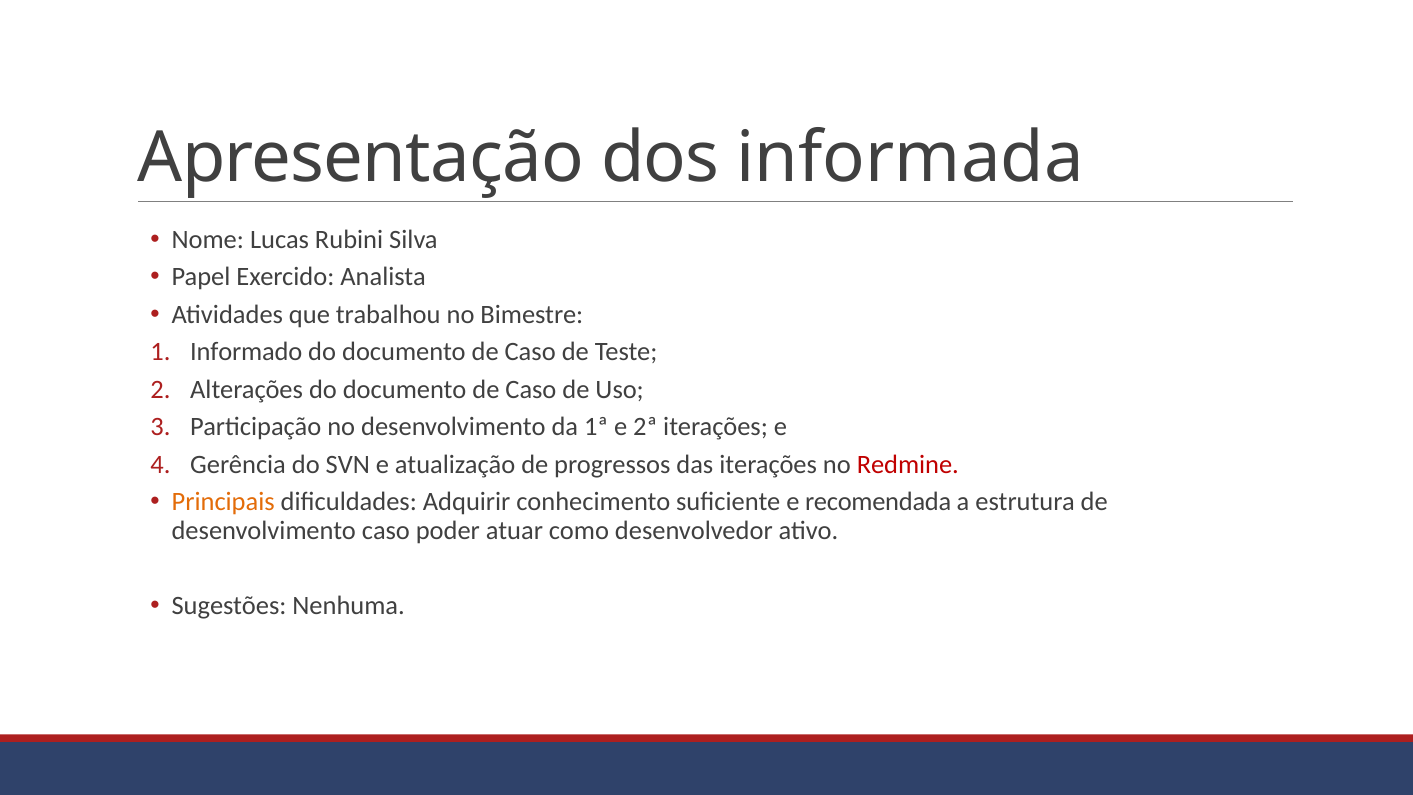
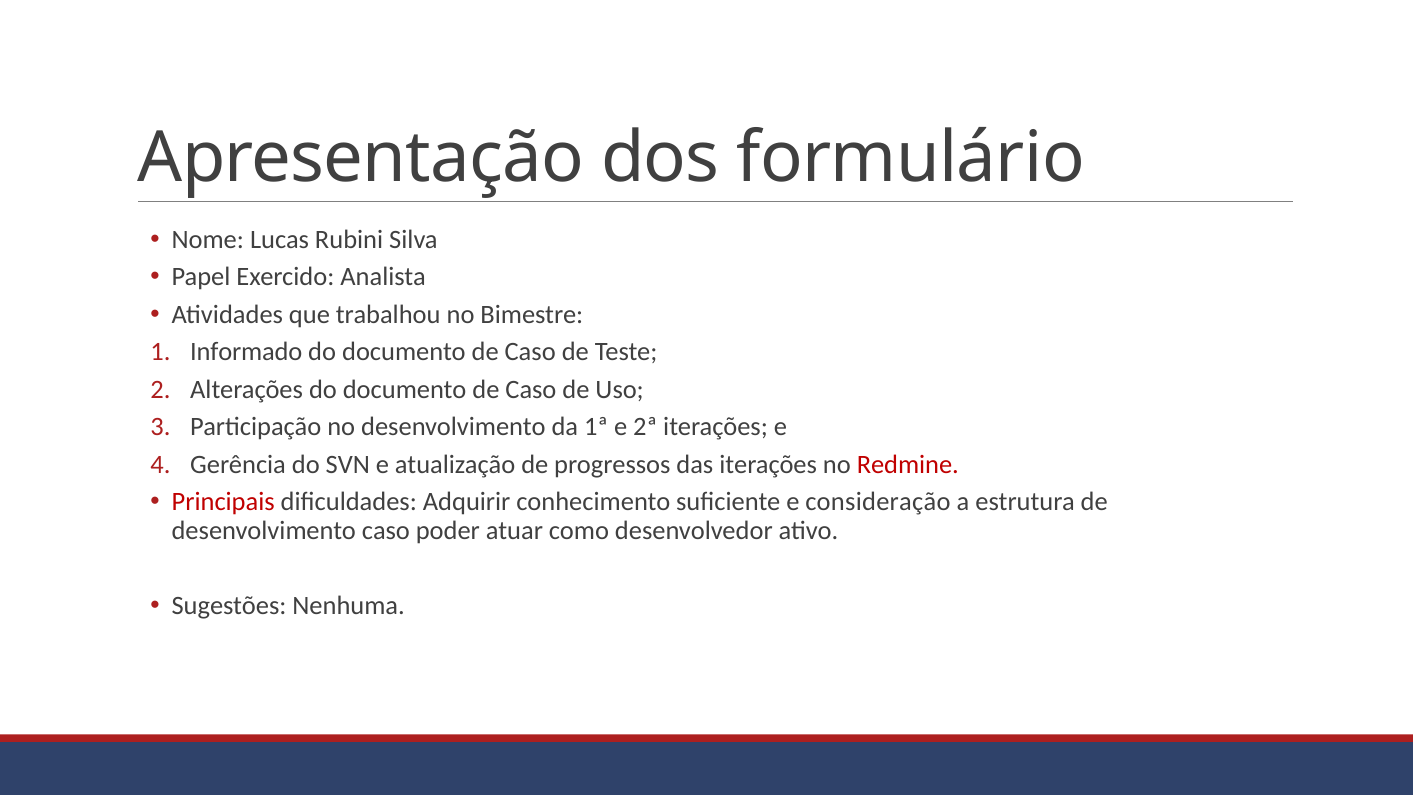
informada: informada -> formulário
Principais colour: orange -> red
recomendada: recomendada -> consideração
